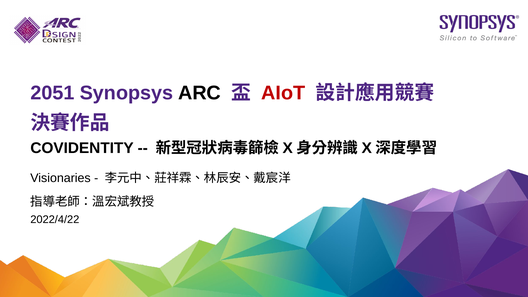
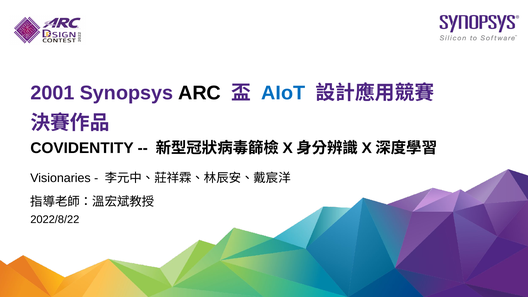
2051: 2051 -> 2001
AIoT colour: red -> blue
2022/4/22: 2022/4/22 -> 2022/8/22
